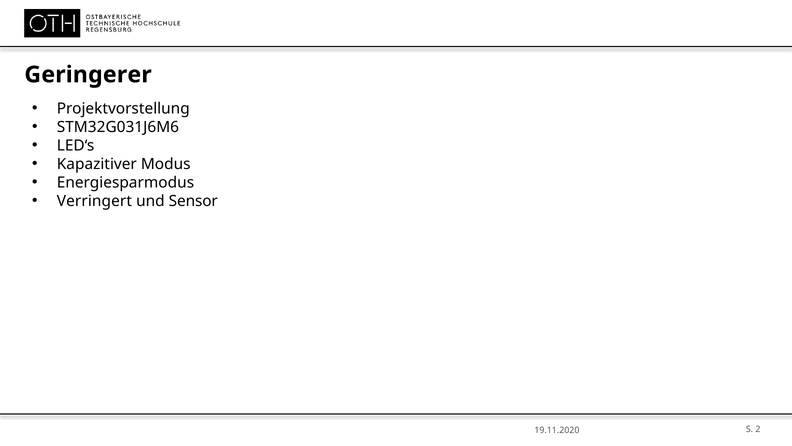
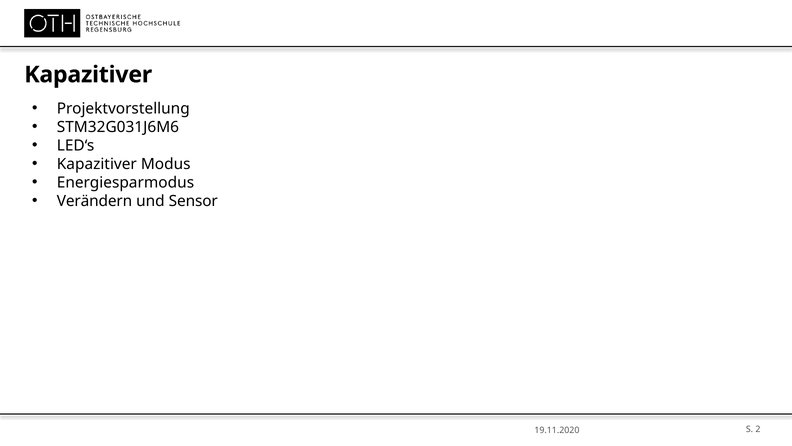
Geringerer at (88, 75): Geringerer -> Kapazitiver
Verringert: Verringert -> Verändern
